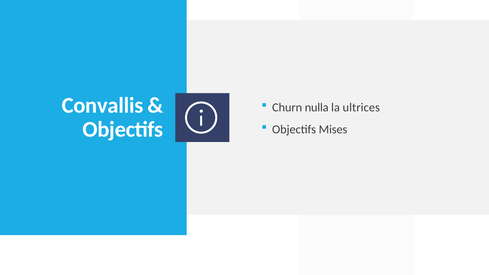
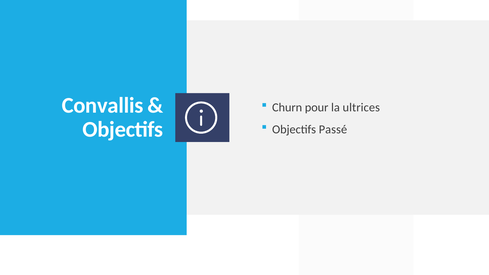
nulla: nulla -> pour
Mises: Mises -> Passé
